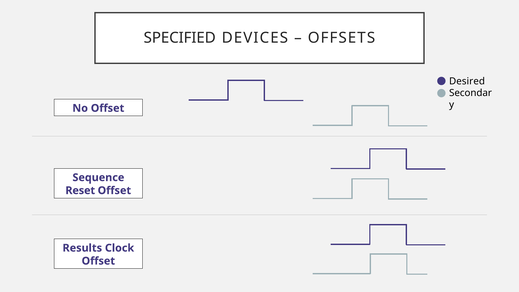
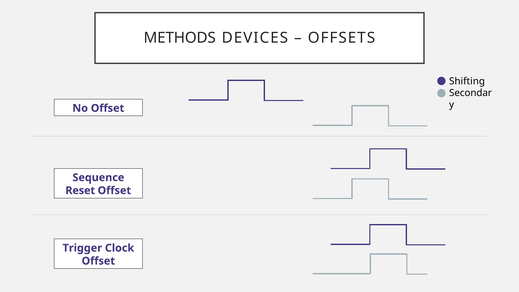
SPECIFIED: SPECIFIED -> METHODS
Desired: Desired -> Shifting
Results: Results -> Trigger
